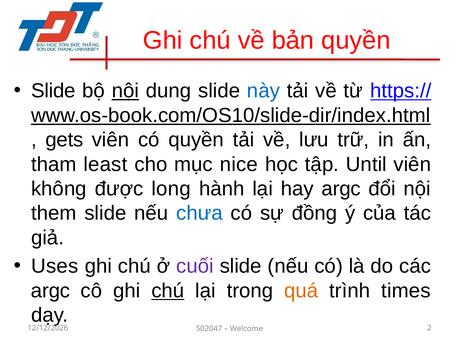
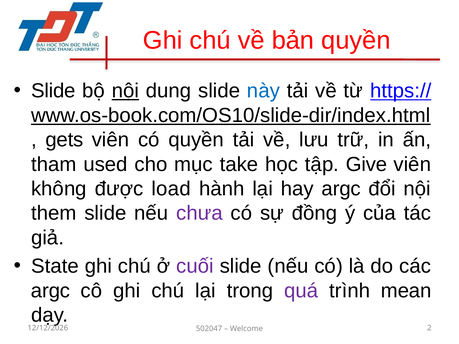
least: least -> used
nice: nice -> take
Until: Until -> Give
long: long -> load
chưa colour: blue -> purple
Uses: Uses -> State
chú at (168, 291) underline: present -> none
quá colour: orange -> purple
times: times -> mean
